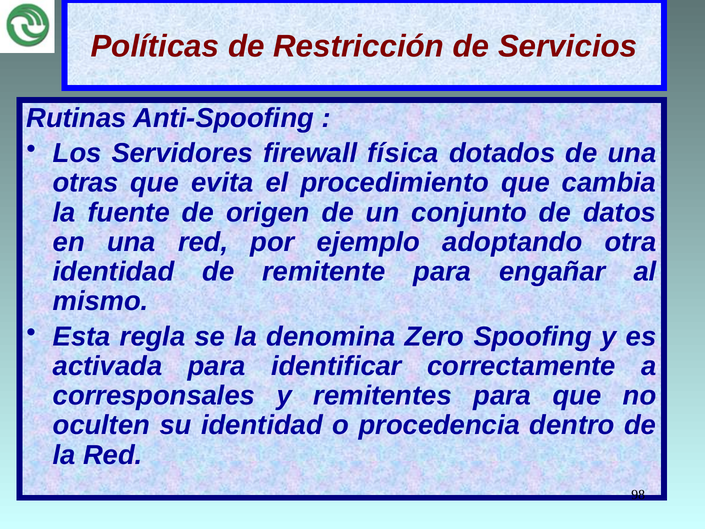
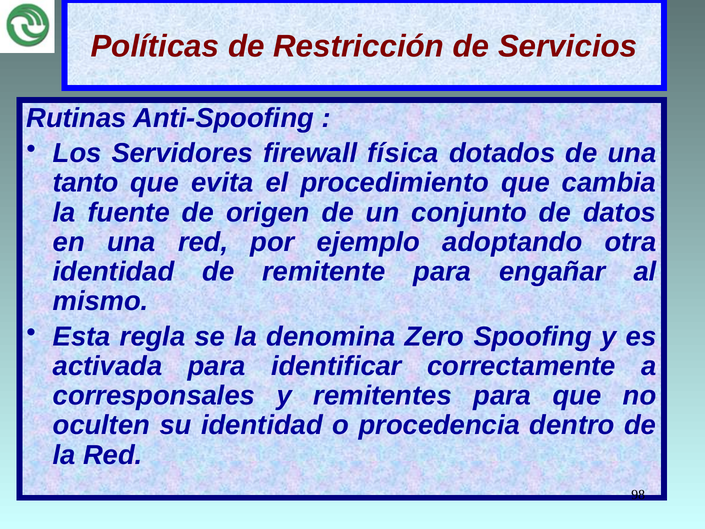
otras: otras -> tanto
